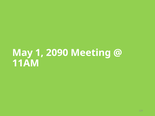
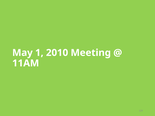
2090: 2090 -> 2010
